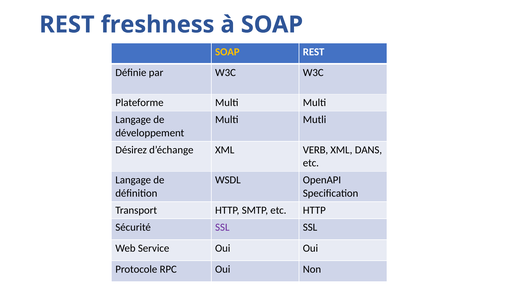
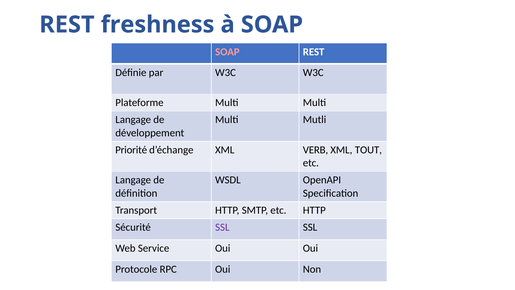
SOAP at (227, 52) colour: yellow -> pink
Désirez: Désirez -> Priorité
DANS: DANS -> TOUT
